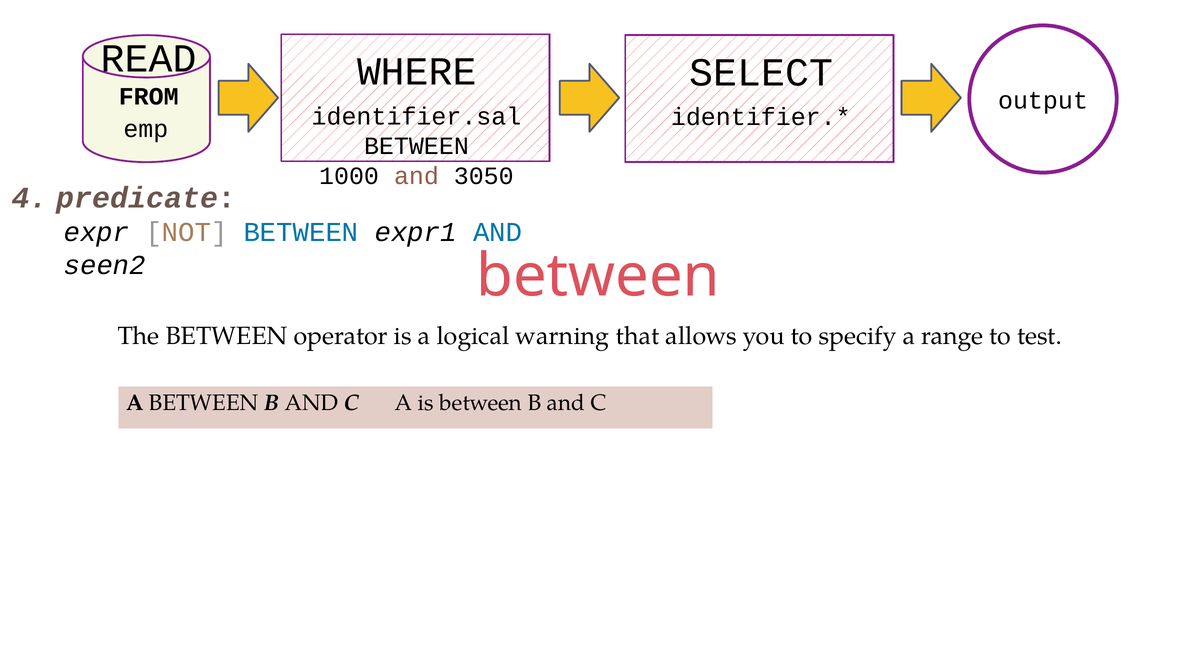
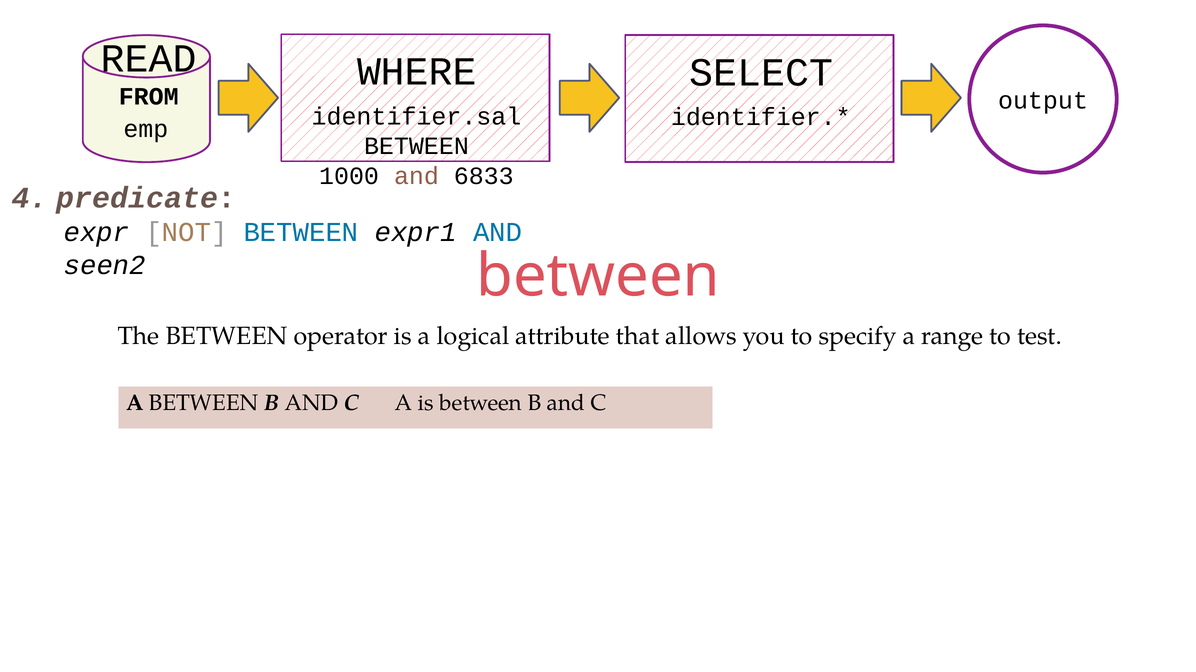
3050: 3050 -> 6833
warning: warning -> attribute
